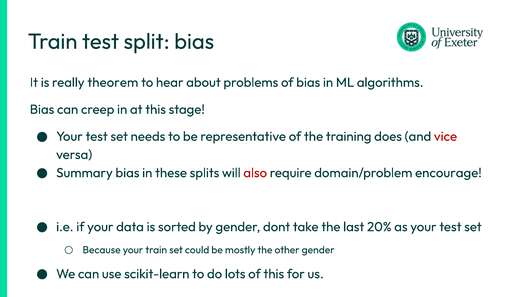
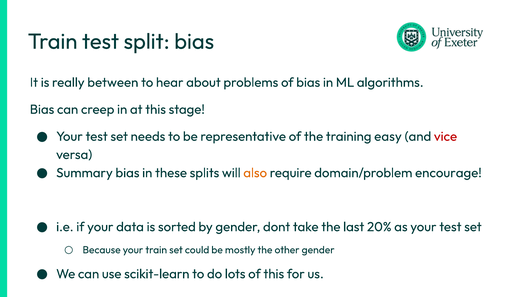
theorem: theorem -> between
does: does -> easy
also colour: red -> orange
